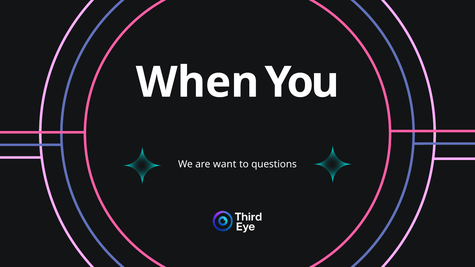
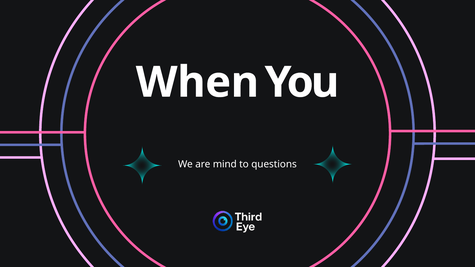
want: want -> mind
